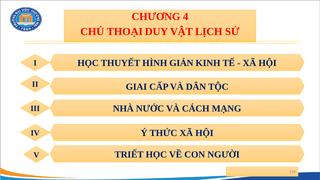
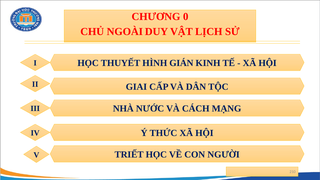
4: 4 -> 0
THOẠI: THOẠI -> NGOÀI
